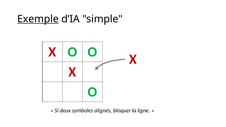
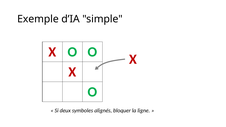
Exemple underline: present -> none
